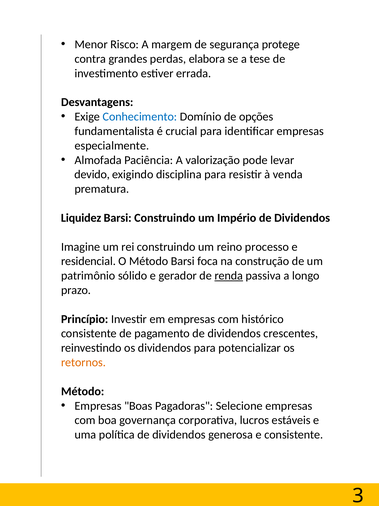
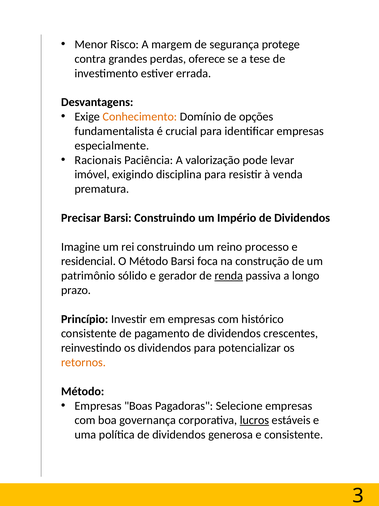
elabora: elabora -> oferece
Conhecimento colour: blue -> orange
Almofada: Almofada -> Racionais
devido: devido -> imóvel
Liquidez: Liquidez -> Precisar
lucros underline: none -> present
